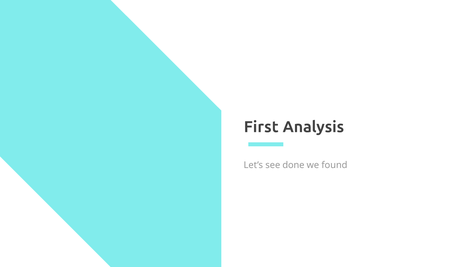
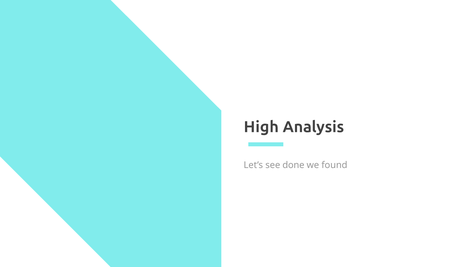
First: First -> High
